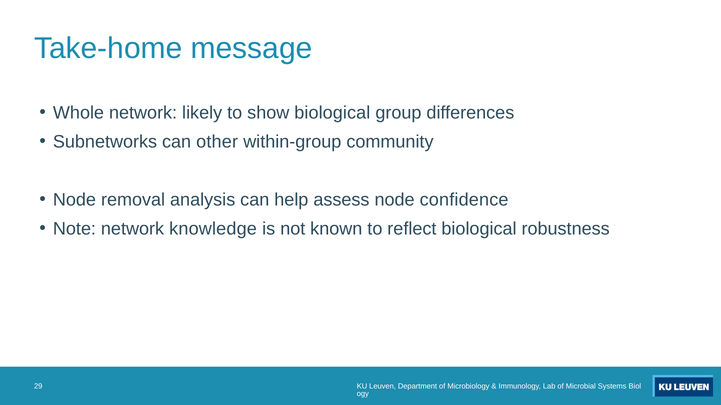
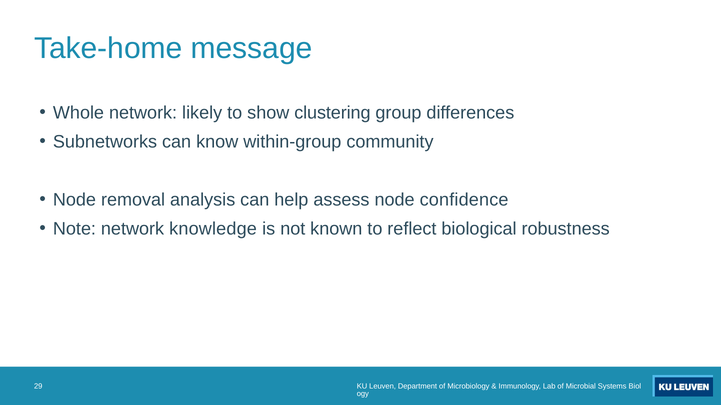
show biological: biological -> clustering
other: other -> know
